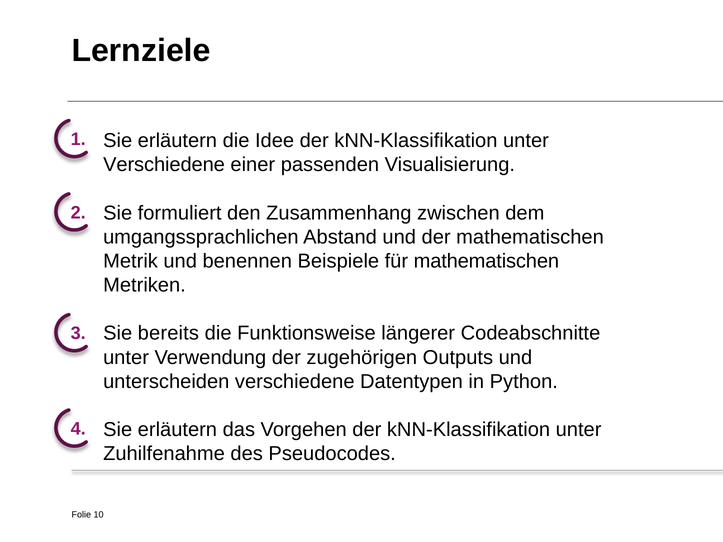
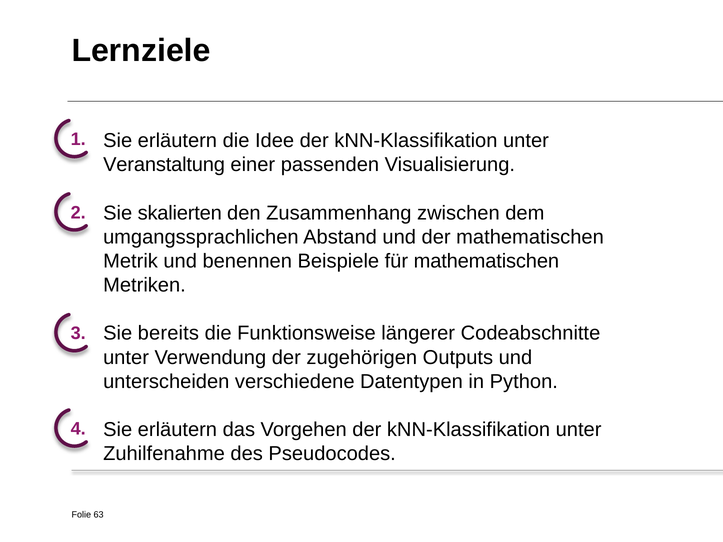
Verschiedene at (164, 165): Verschiedene -> Veranstaltung
formuliert: formuliert -> skalierten
10: 10 -> 63
